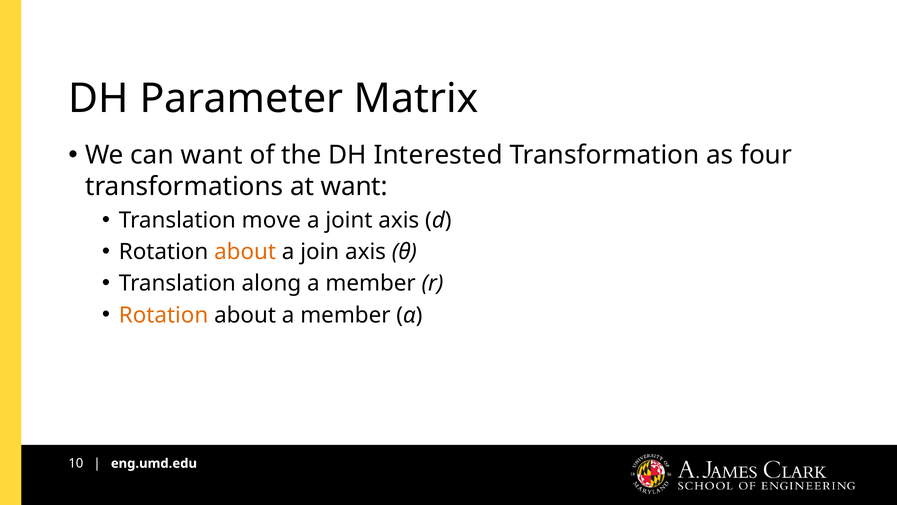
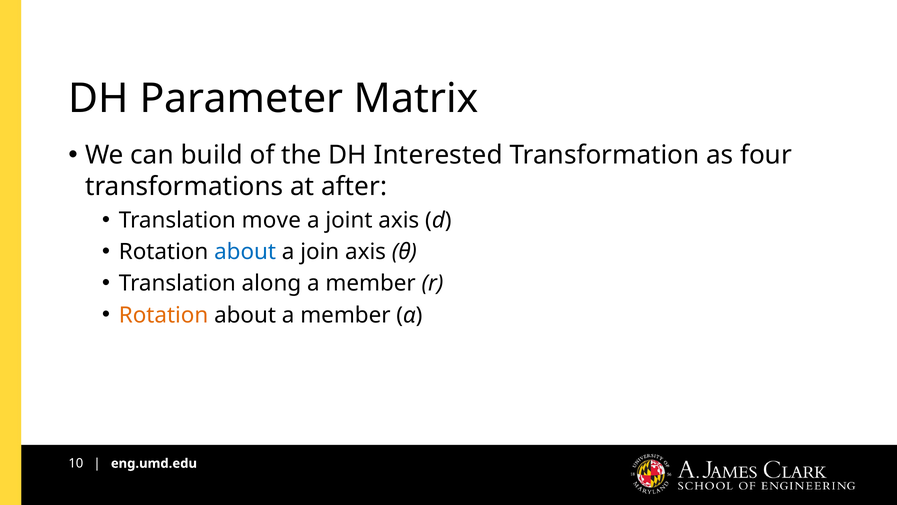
can want: want -> build
at want: want -> after
about at (245, 252) colour: orange -> blue
